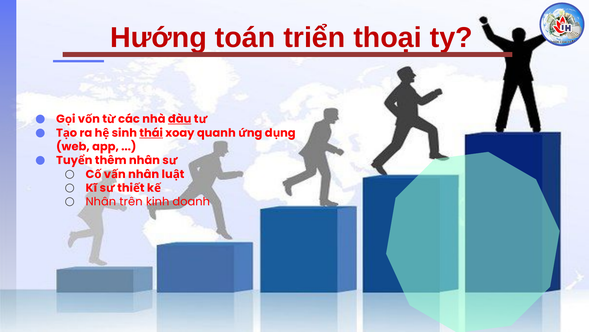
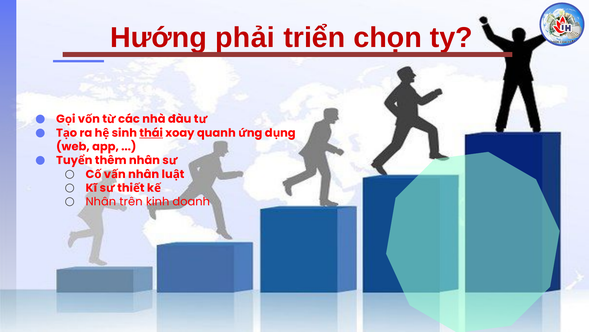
toán: toán -> phải
thoại: thoại -> chọn
đàu underline: present -> none
